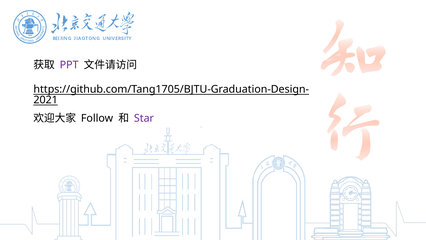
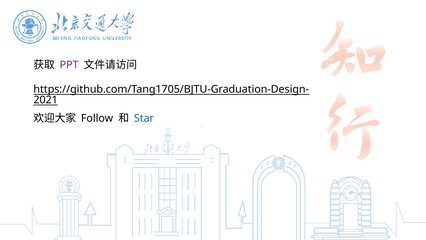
Star colour: purple -> blue
